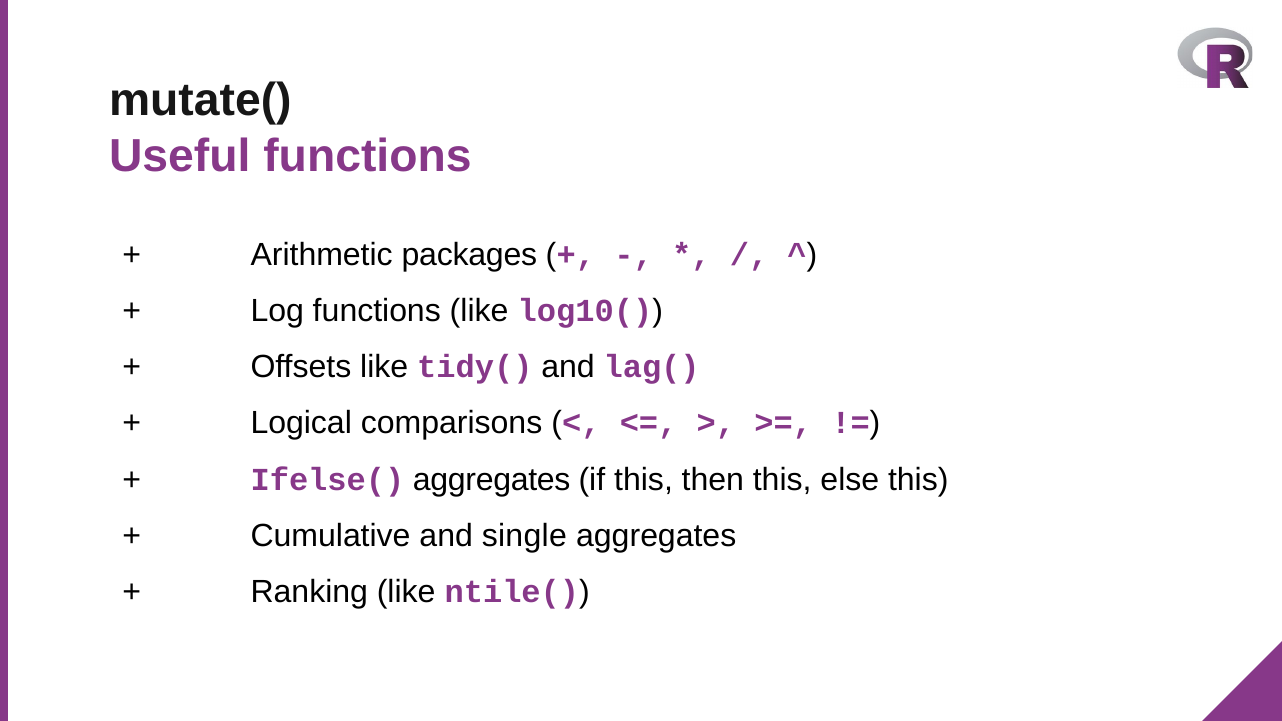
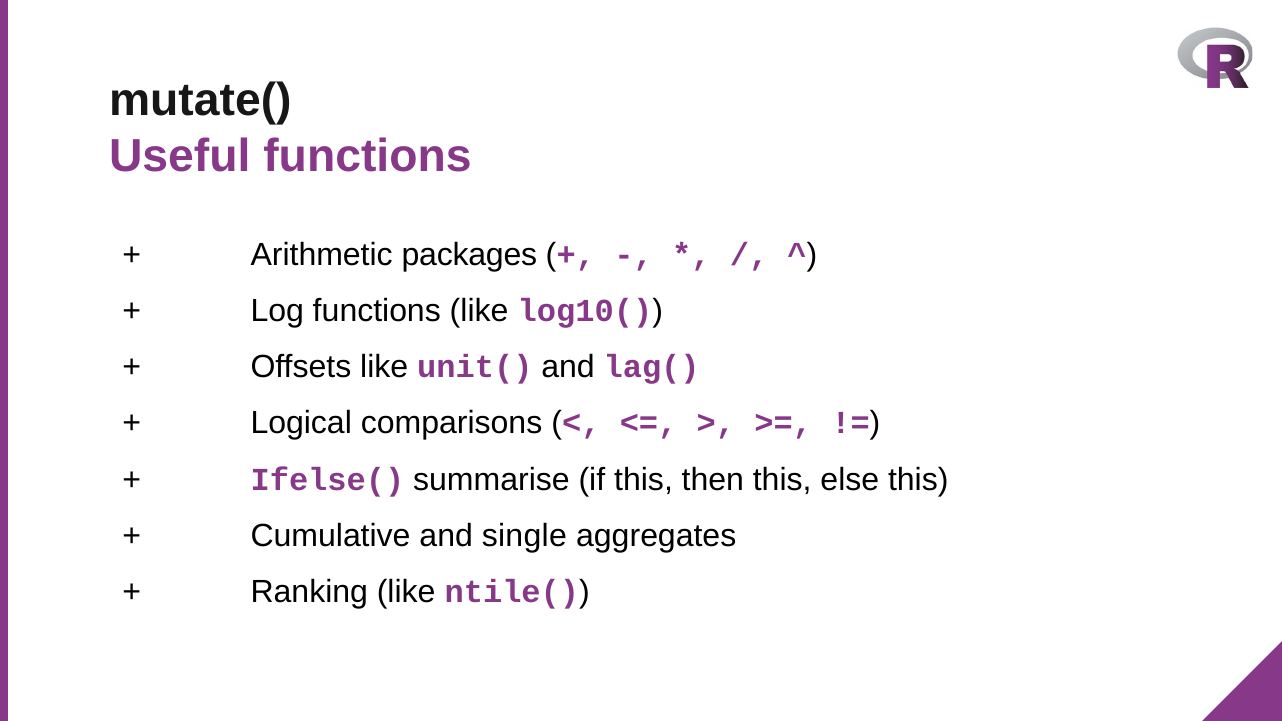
tidy(: tidy( -> unit(
Ifelse( aggregates: aggregates -> summarise
